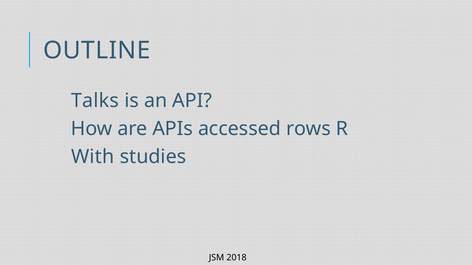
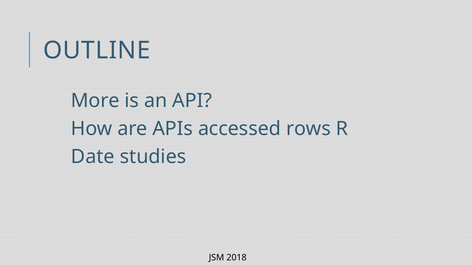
Talks: Talks -> More
With: With -> Date
